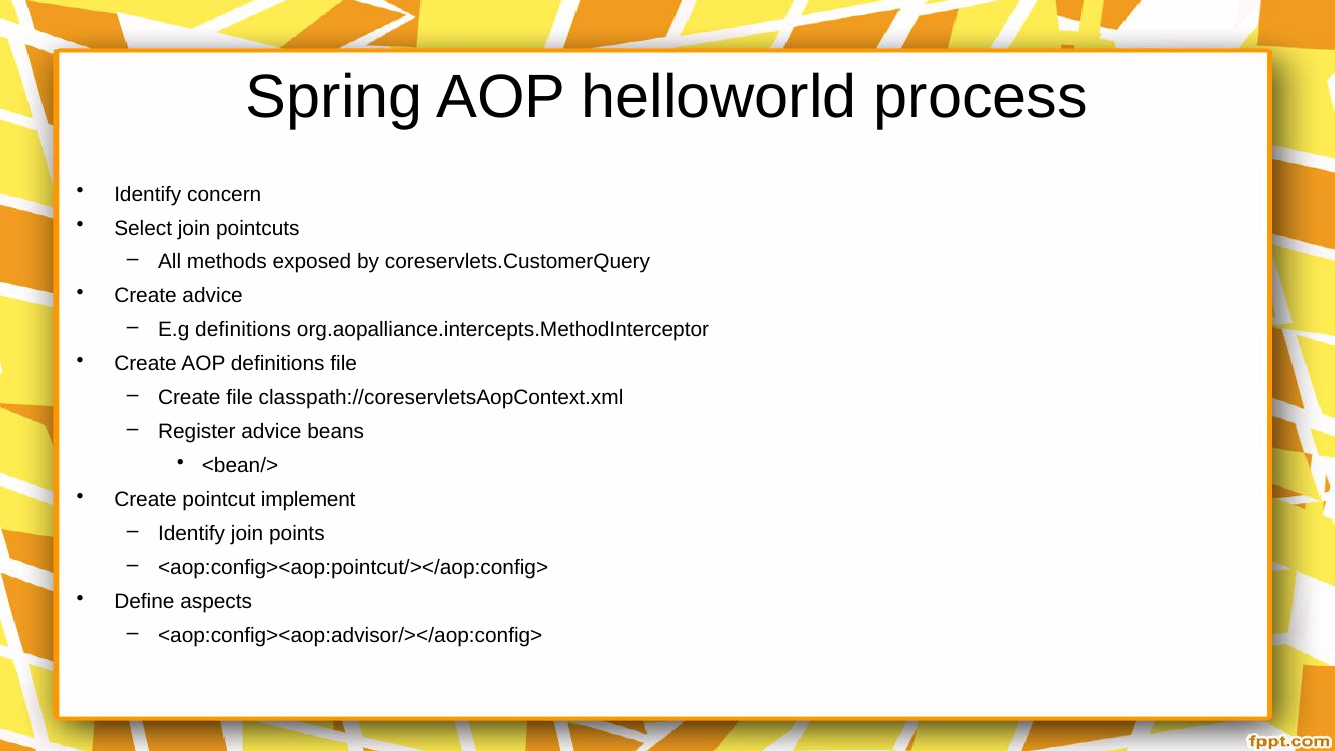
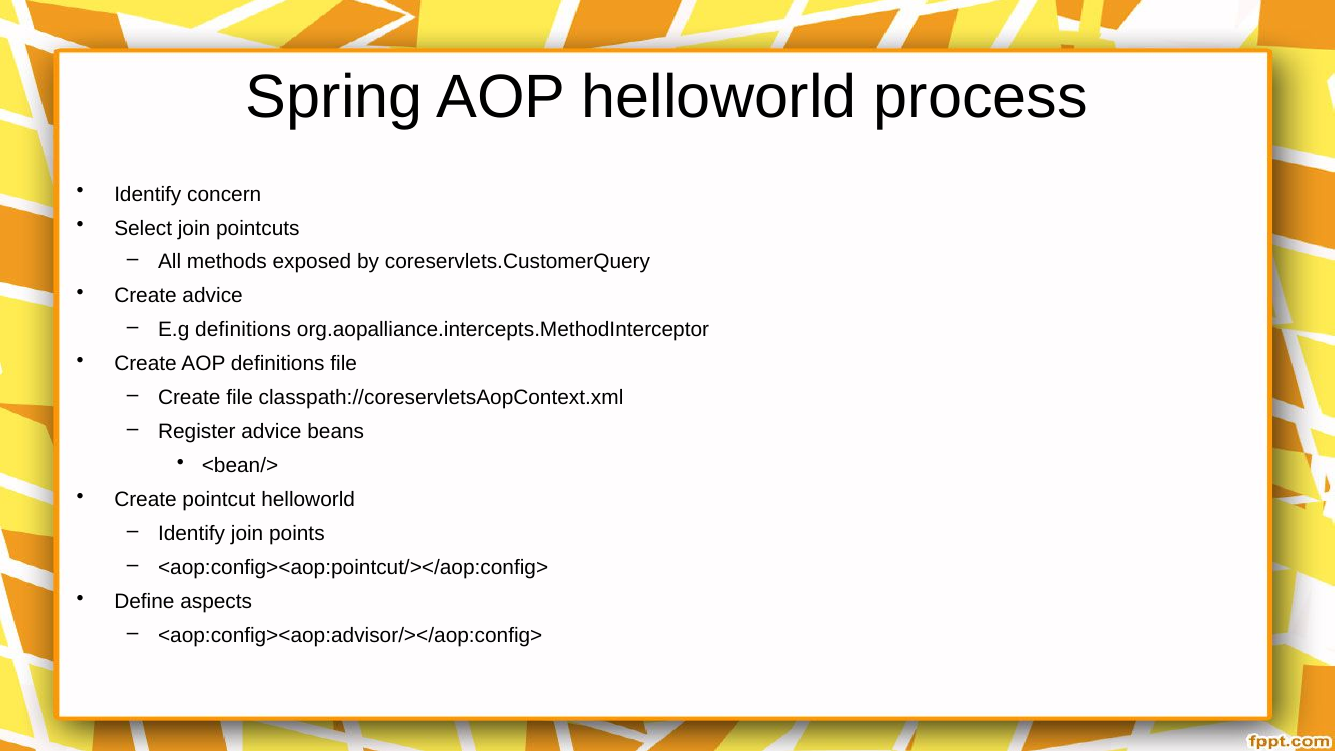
pointcut implement: implement -> helloworld
